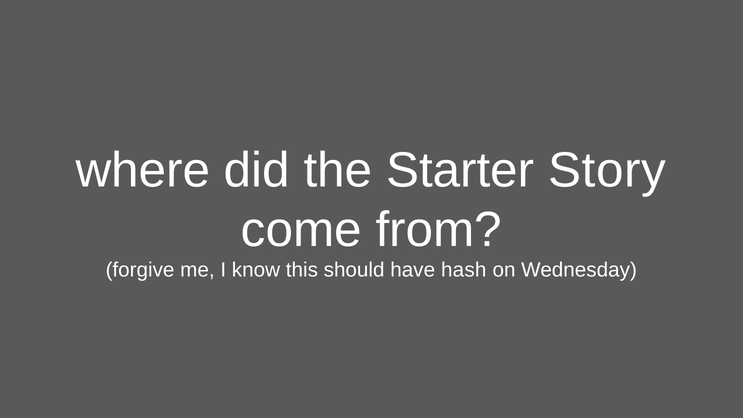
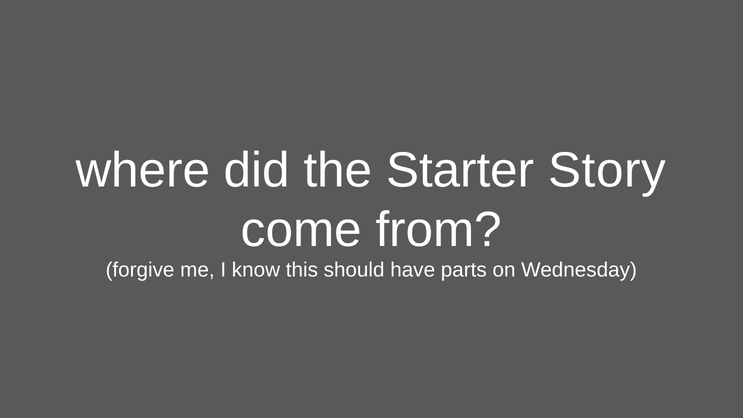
hash: hash -> parts
